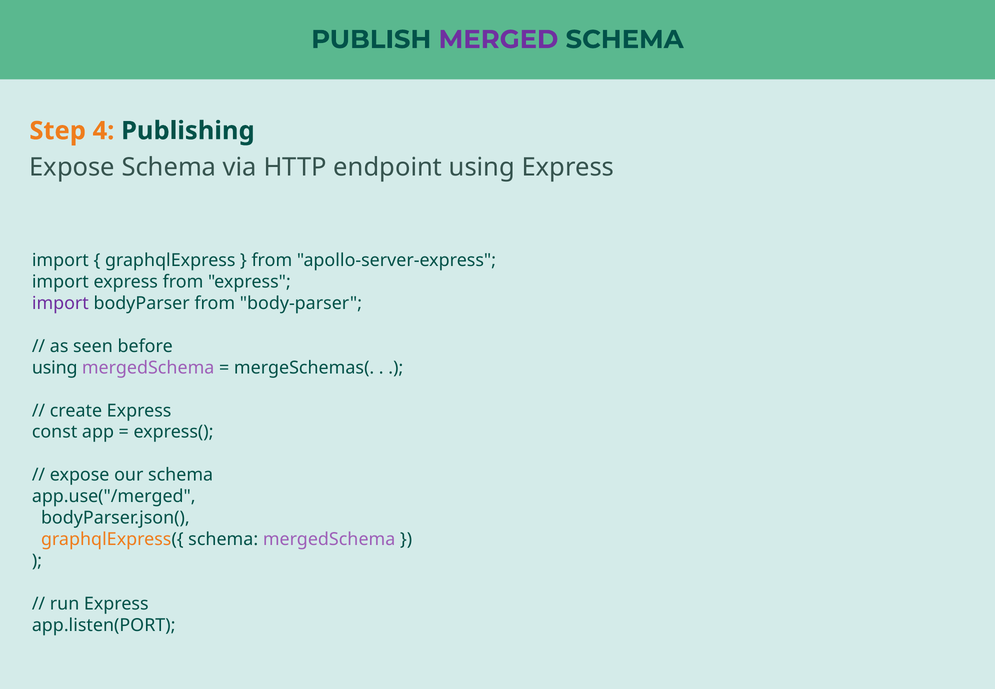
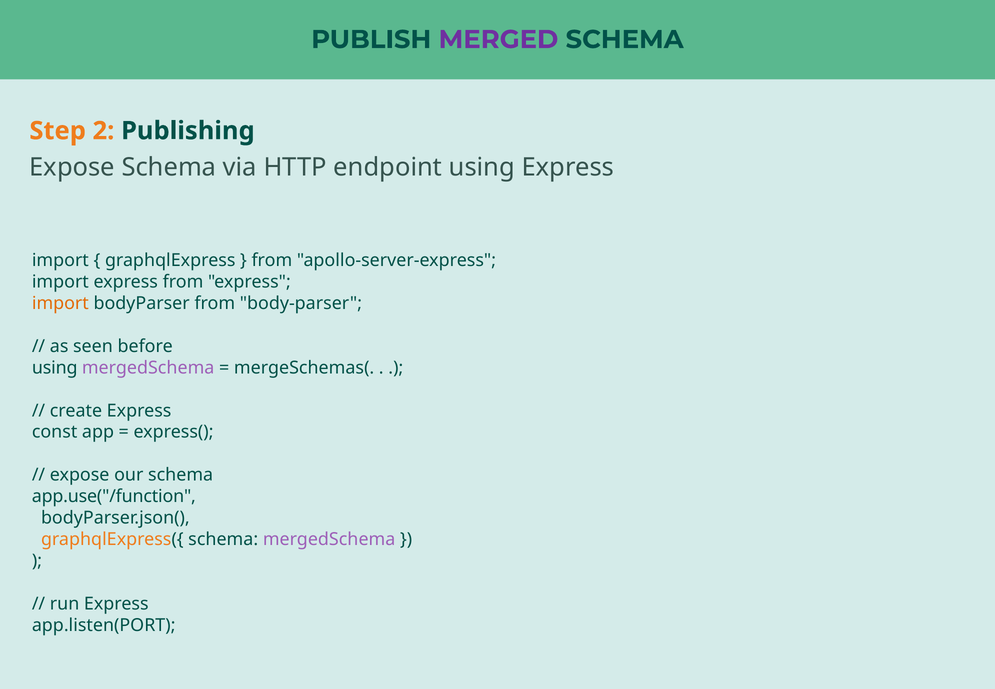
4: 4 -> 2
import at (60, 303) colour: purple -> orange
app.use("/merged: app.use("/merged -> app.use("/function
